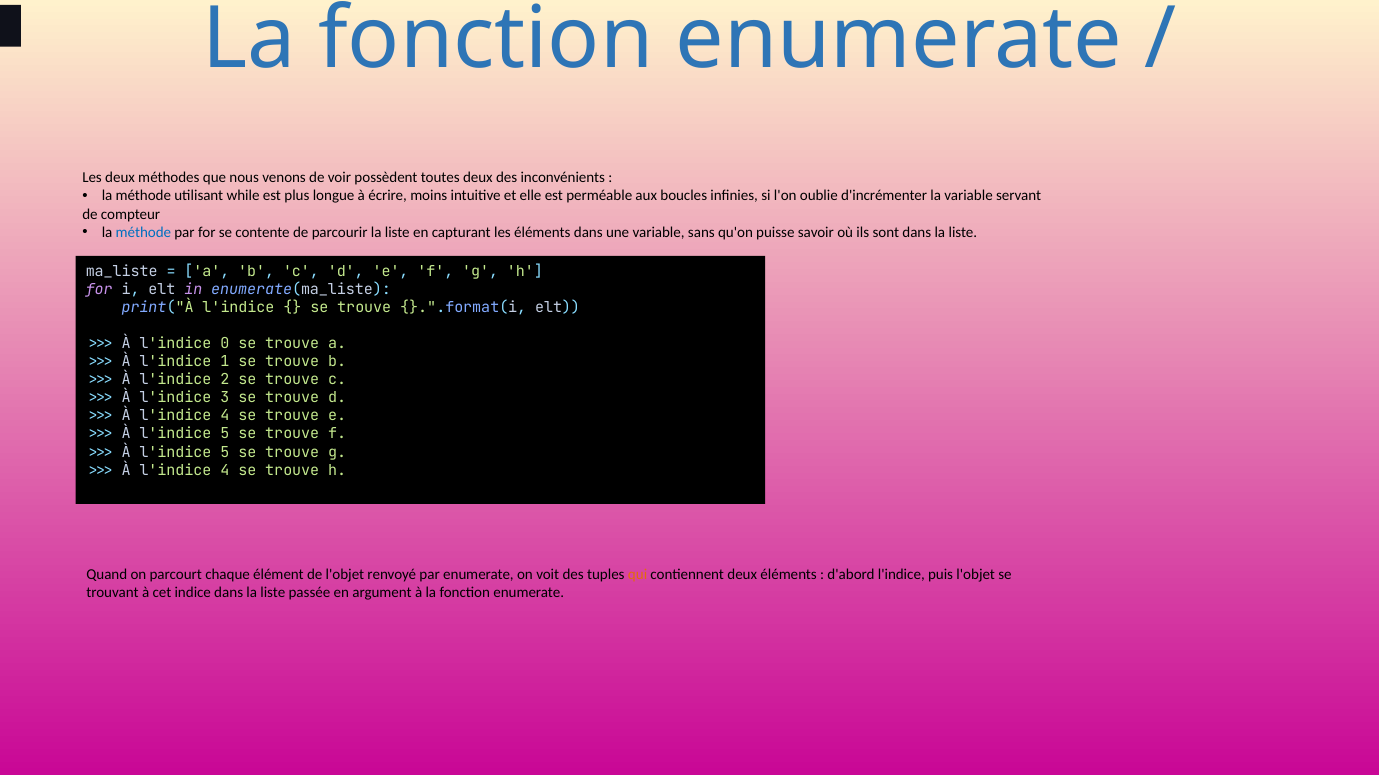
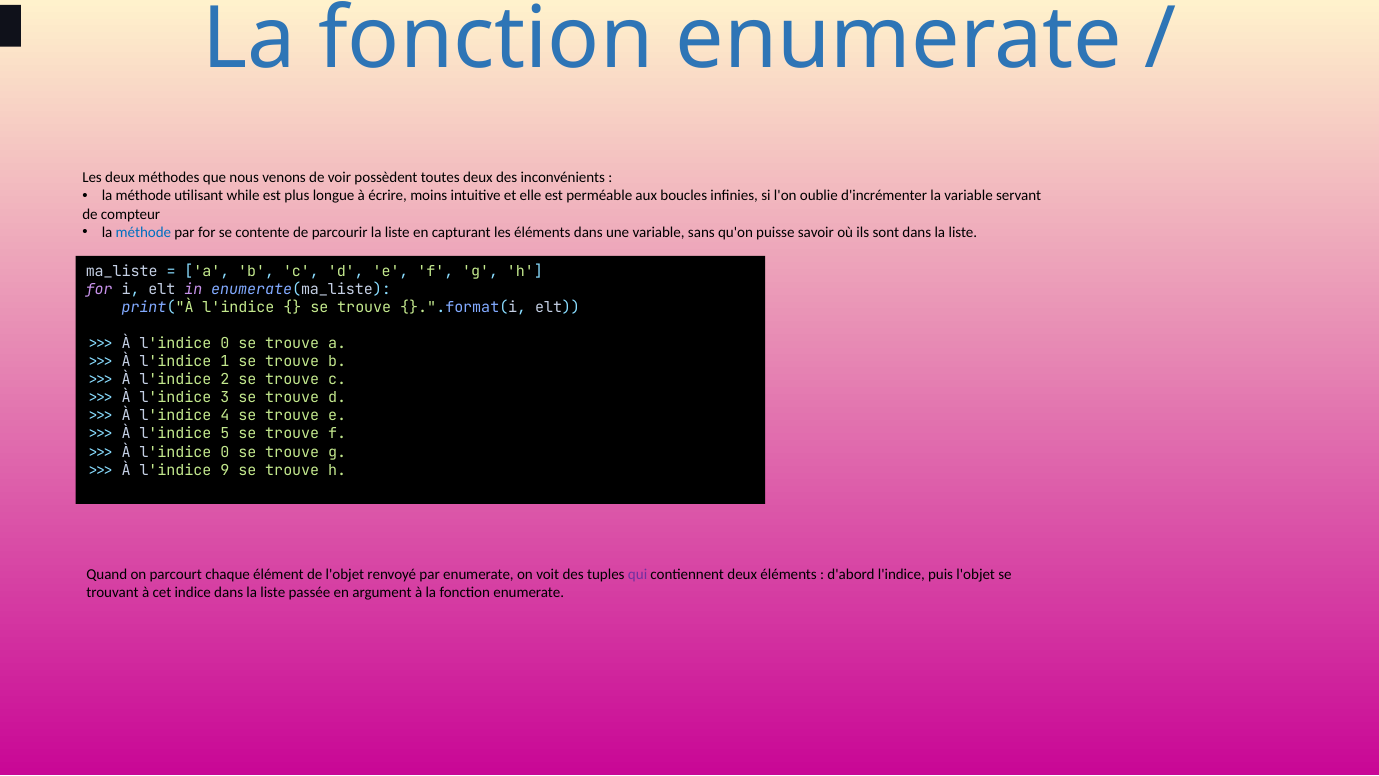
5 at (225, 452): 5 -> 0
4 at (225, 470): 4 -> 9
qui colour: orange -> purple
